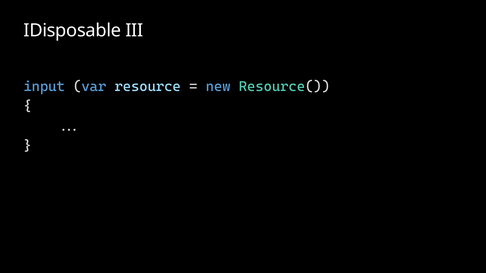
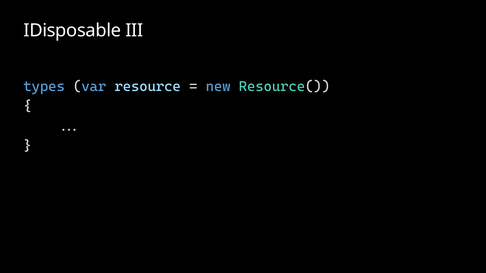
input: input -> types
